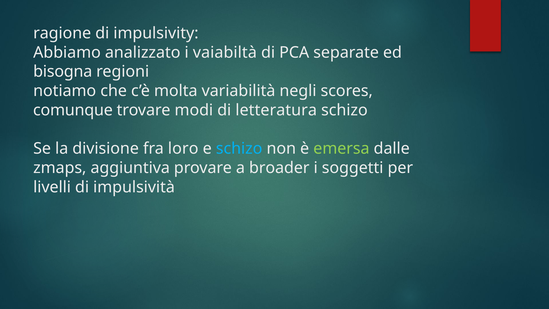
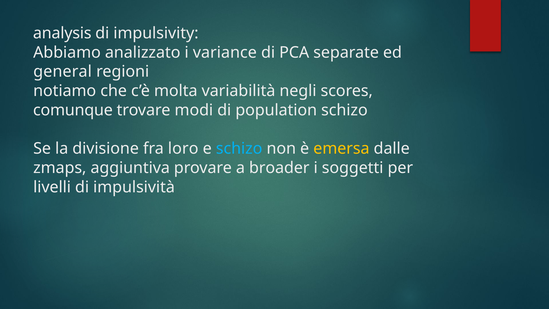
ragione: ragione -> analysis
vaiabiltà: vaiabiltà -> variance
bisogna: bisogna -> general
letteratura: letteratura -> population
emersa colour: light green -> yellow
